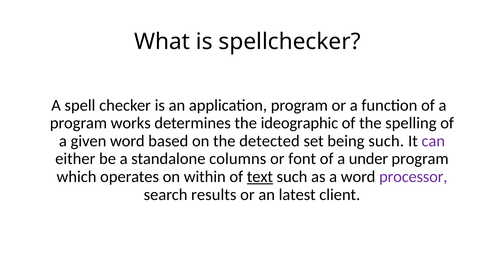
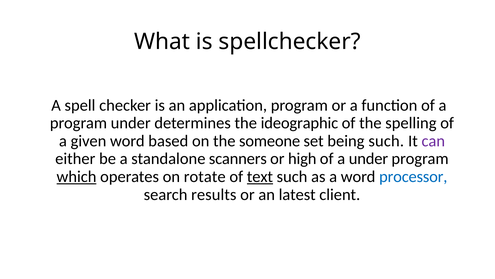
program works: works -> under
detected: detected -> someone
columns: columns -> scanners
font: font -> high
which underline: none -> present
within: within -> rotate
processor colour: purple -> blue
